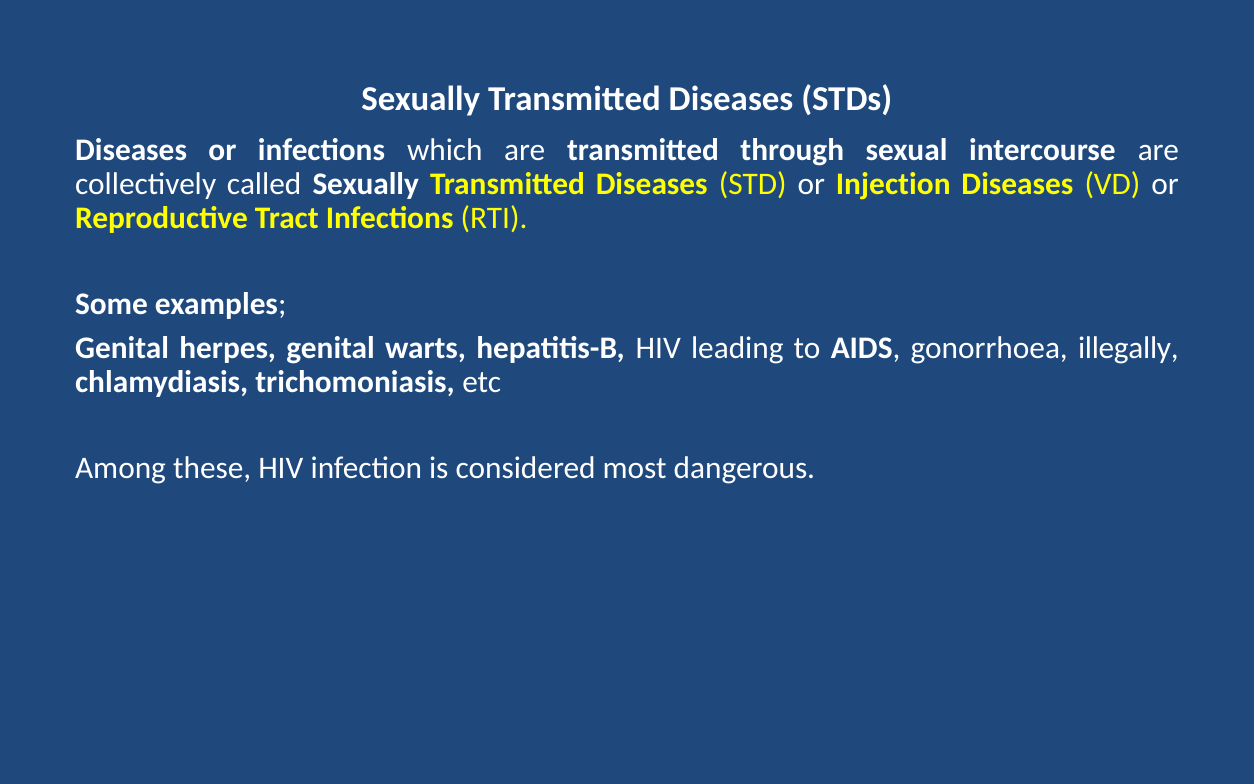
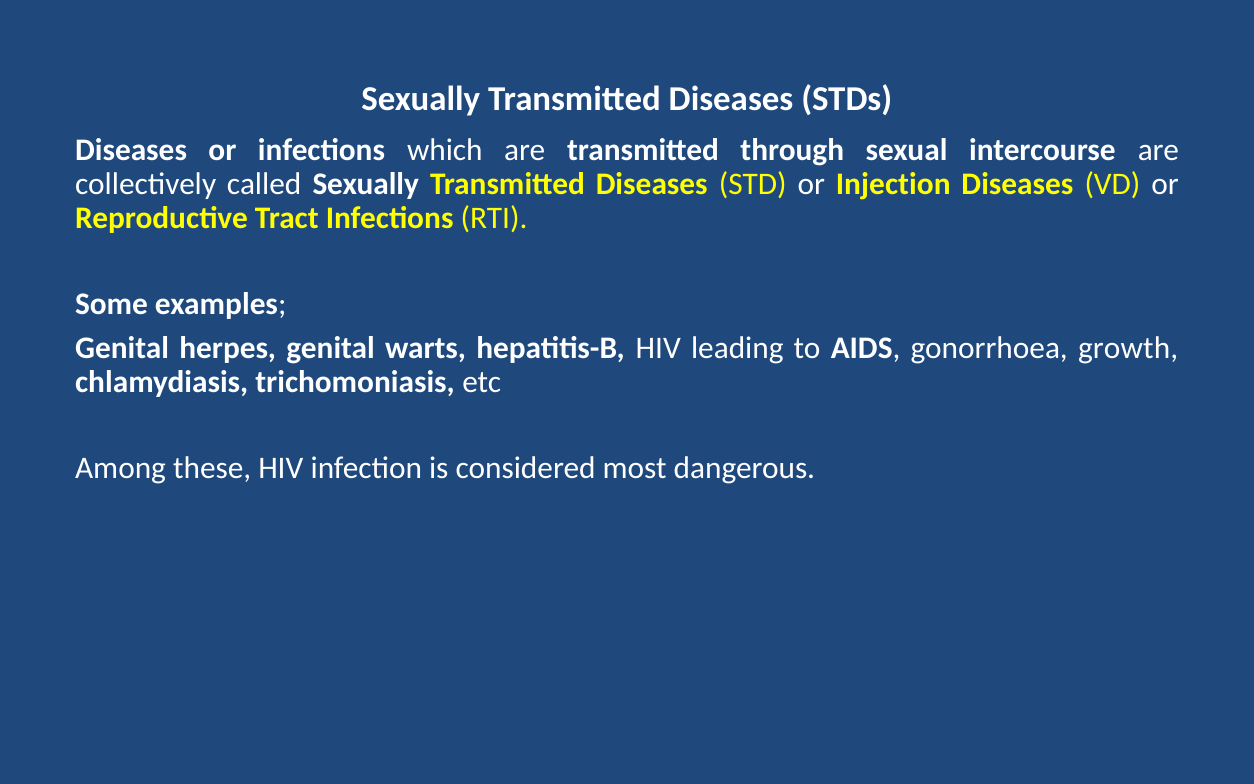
illegally: illegally -> growth
